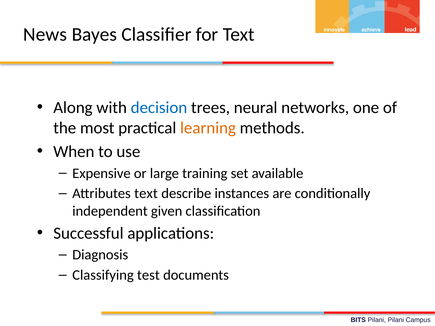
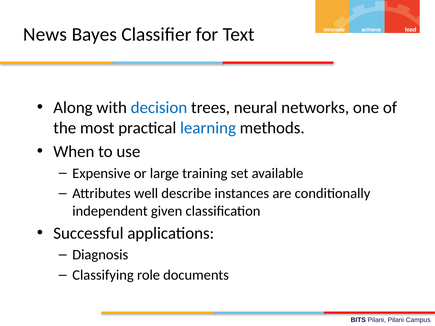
learning colour: orange -> blue
Attributes text: text -> well
test: test -> role
